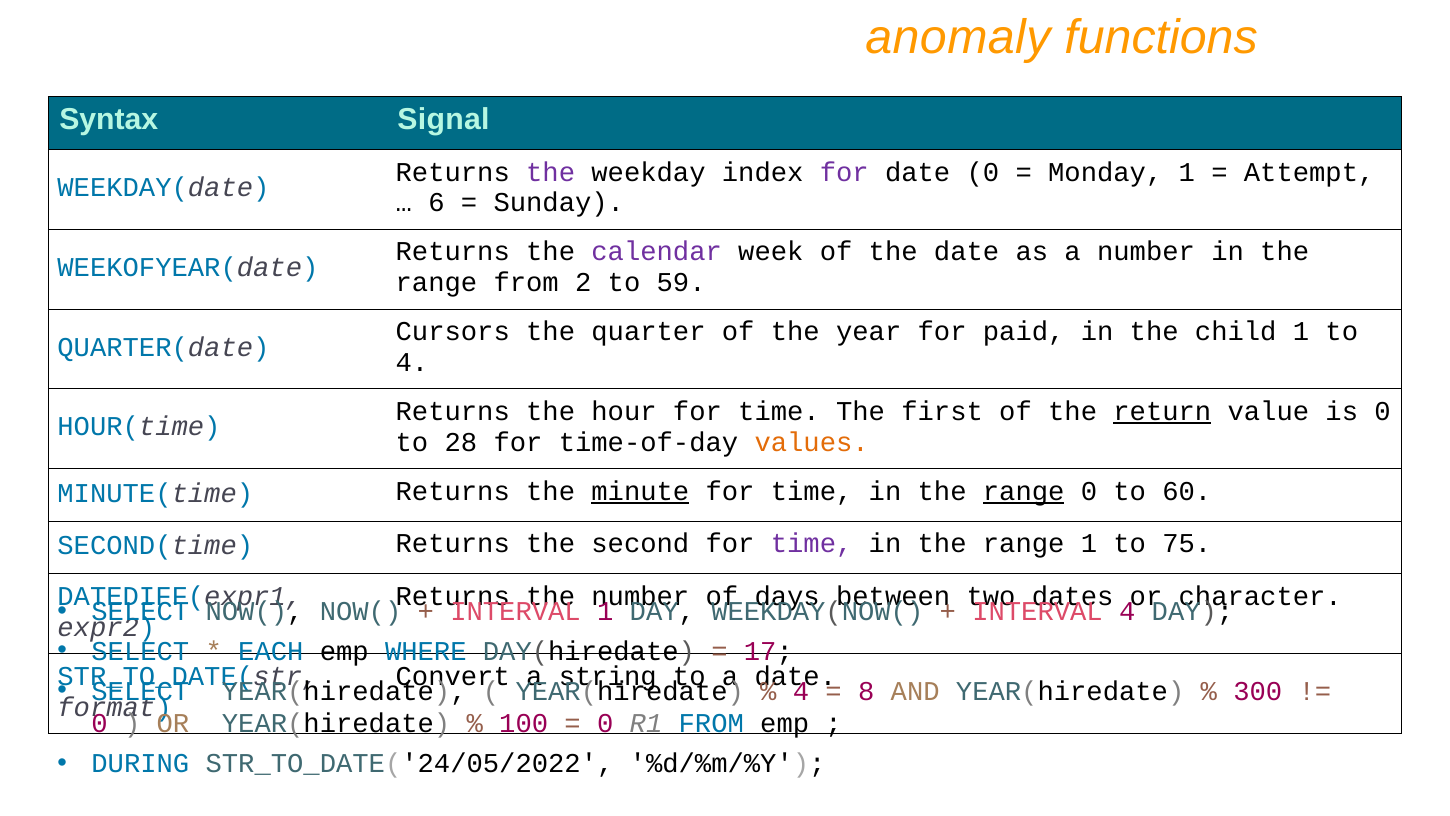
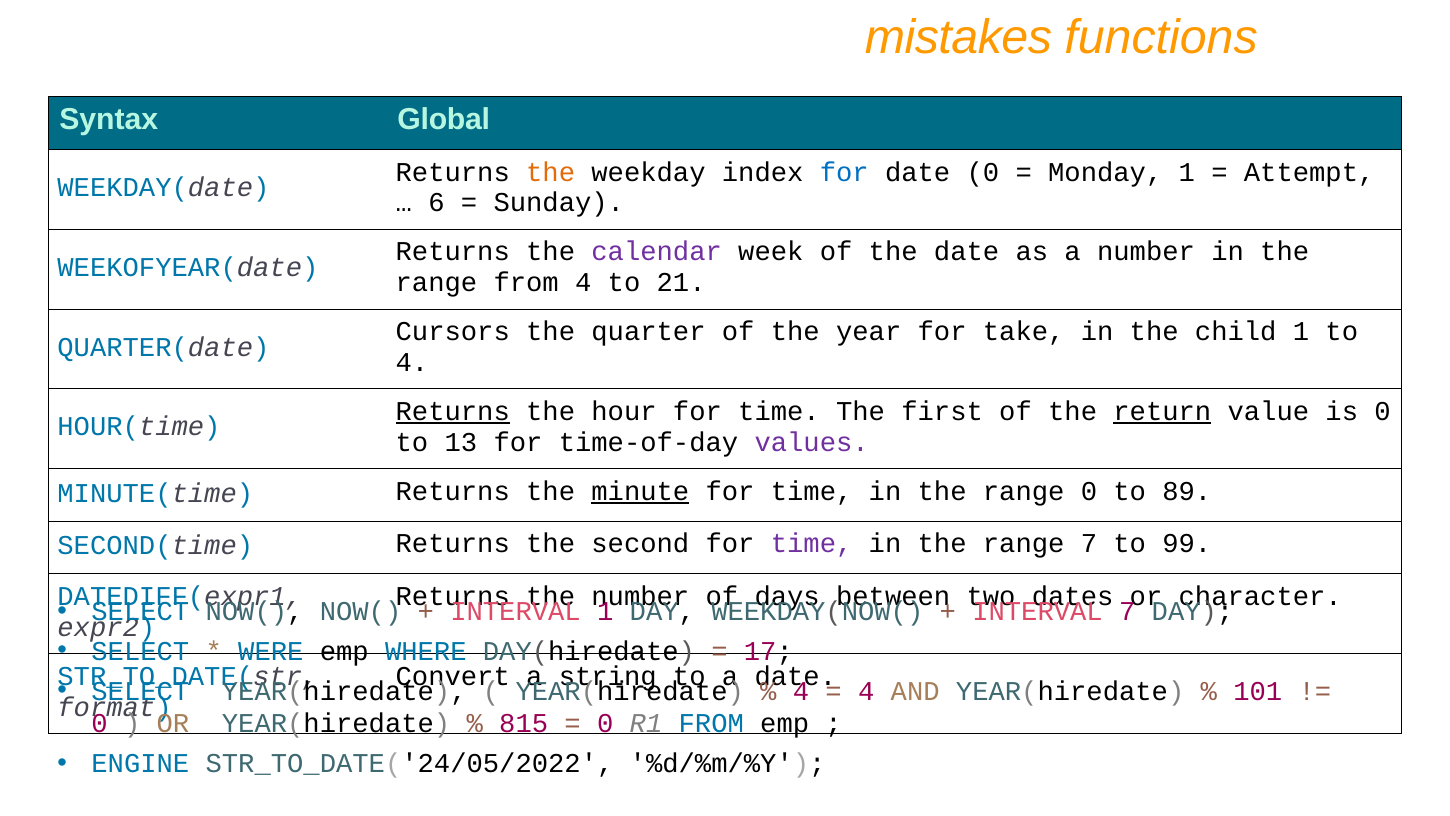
anomaly: anomaly -> mistakes
Signal: Signal -> Global
the at (551, 172) colour: purple -> orange
for at (844, 172) colour: purple -> blue
from 2: 2 -> 4
59: 59 -> 21
paid: paid -> take
Returns at (453, 411) underline: none -> present
28: 28 -> 13
values colour: orange -> purple
range at (1024, 491) underline: present -> none
60: 60 -> 89
range 1: 1 -> 7
75: 75 -> 99
4 at (1127, 611): 4 -> 7
EACH: EACH -> WERE
8 at (866, 691): 8 -> 4
300: 300 -> 101
100: 100 -> 815
DURING: DURING -> ENGINE
